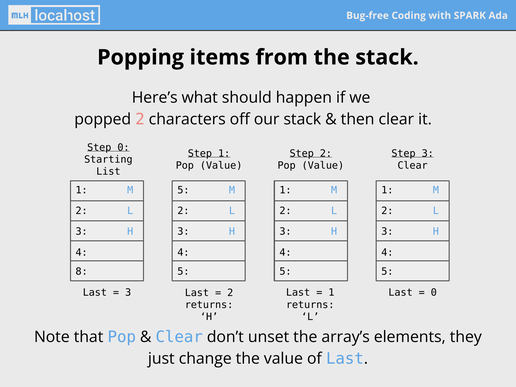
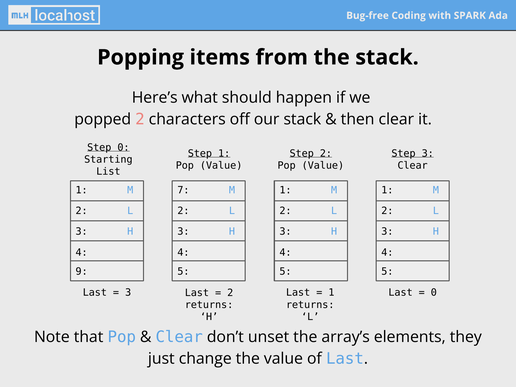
5 at (183, 190): 5 -> 7
8: 8 -> 9
